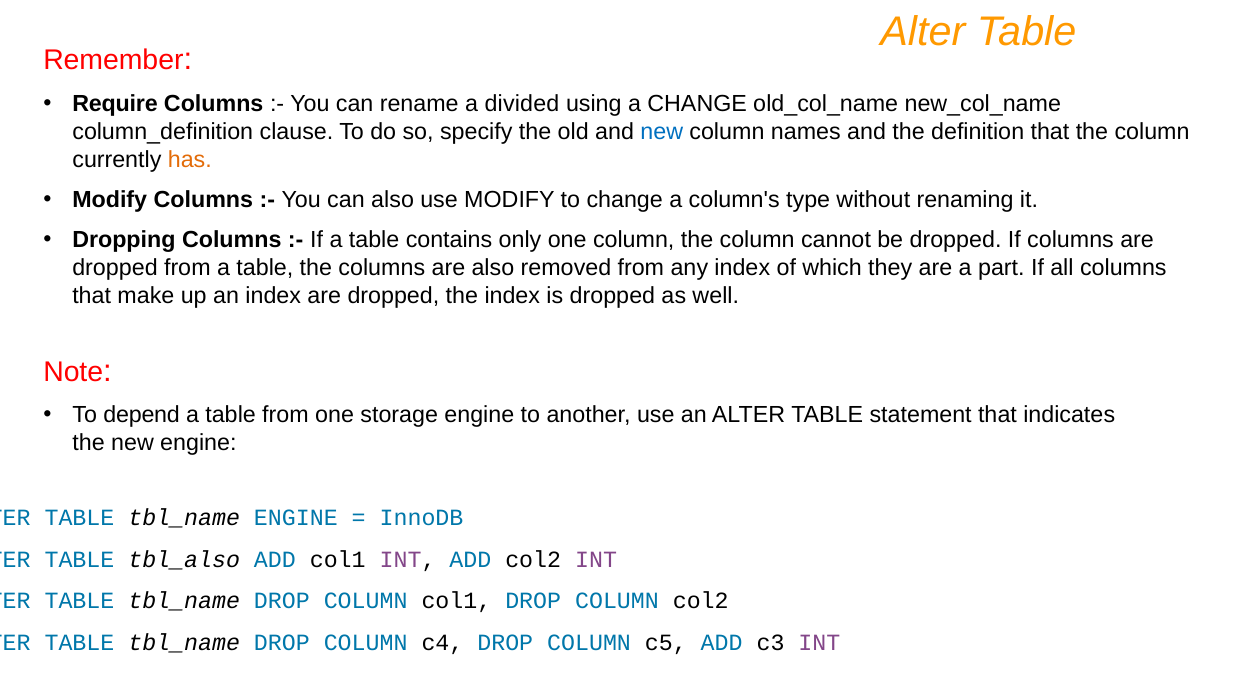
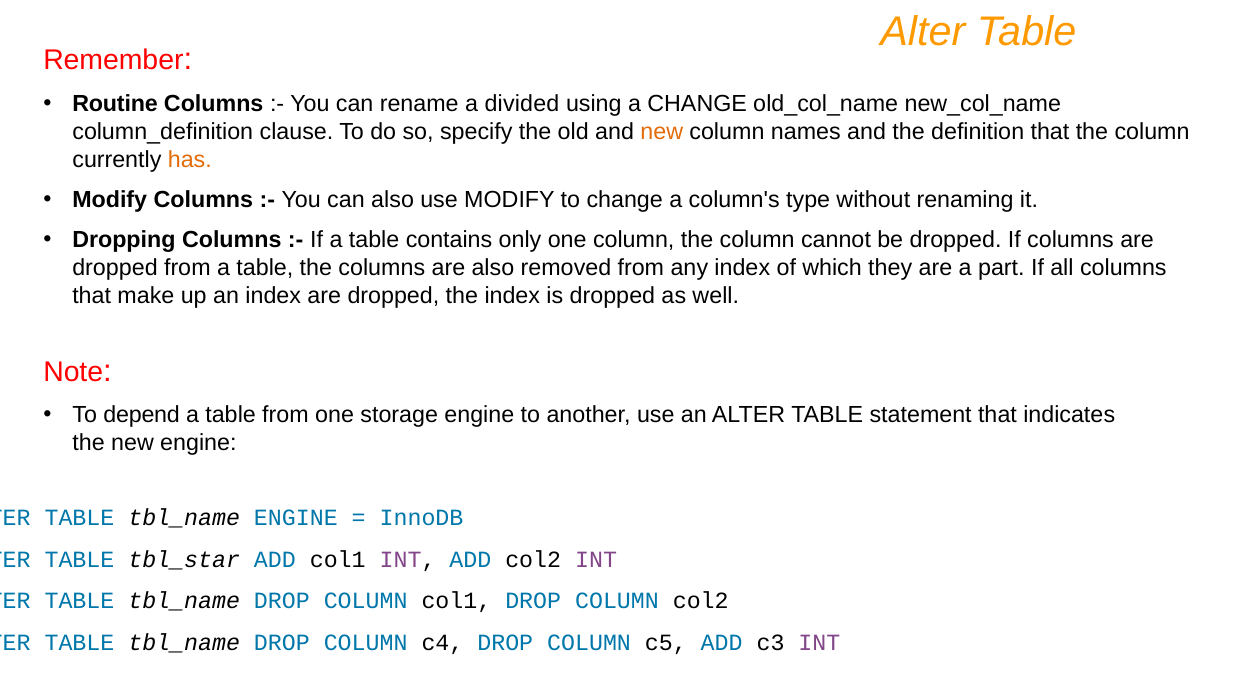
Require: Require -> Routine
new at (662, 132) colour: blue -> orange
tbl_also: tbl_also -> tbl_star
